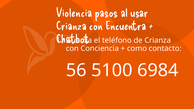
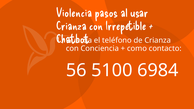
Encuentra: Encuentra -> Irrepetible
